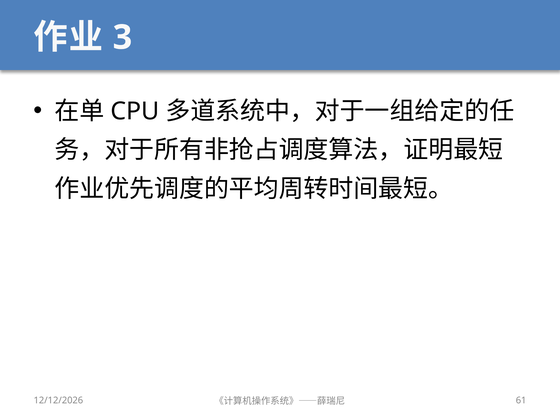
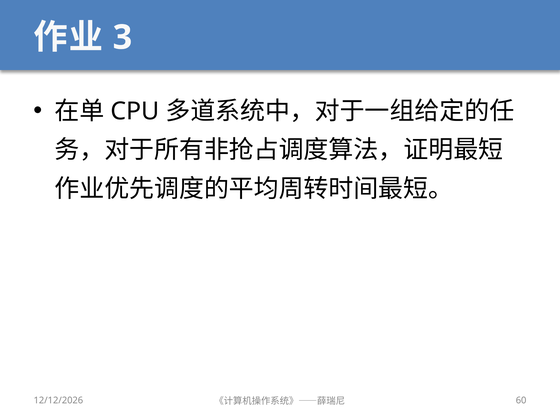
61: 61 -> 60
